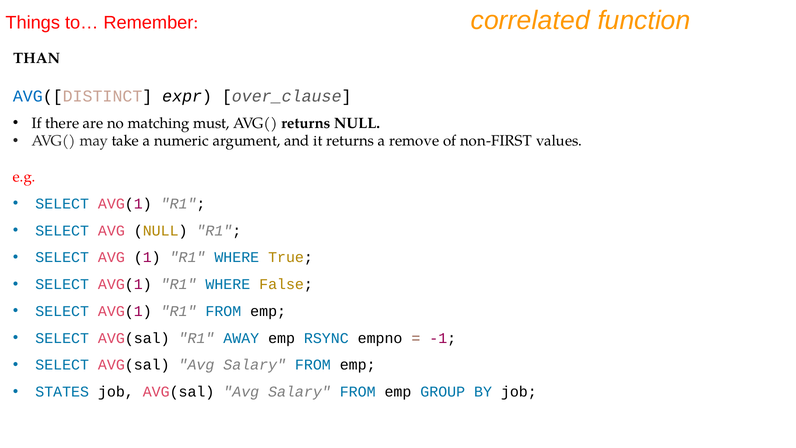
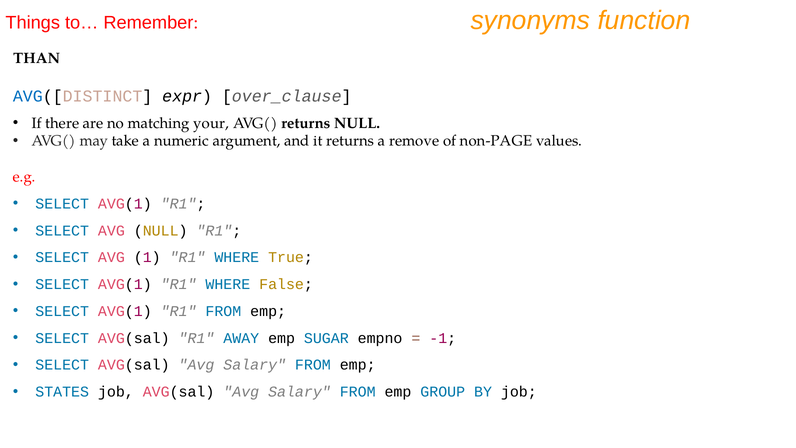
correlated: correlated -> synonyms
must: must -> your
non-FIRST: non-FIRST -> non-PAGE
RSYNC: RSYNC -> SUGAR
